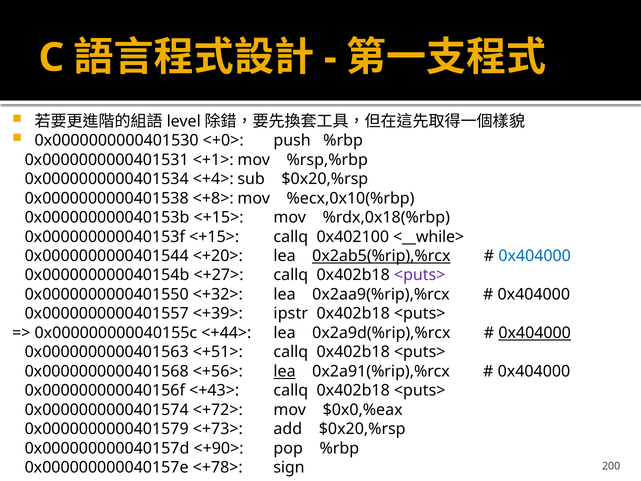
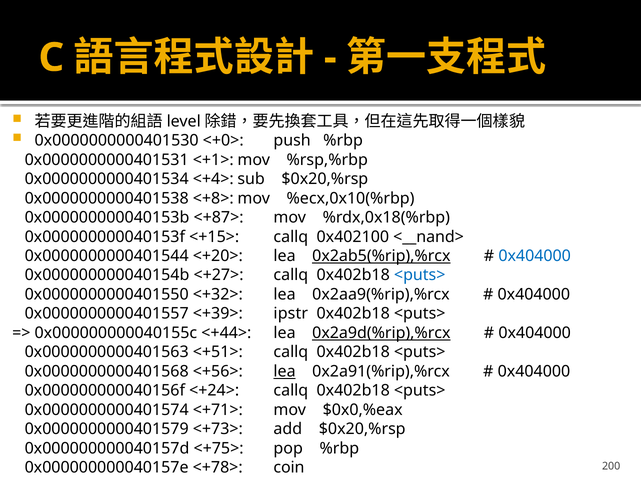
0x000000000040153b <+15>: <+15> -> <+87>
<__while>: <__while> -> <__nand>
<puts> at (420, 275) colour: purple -> blue
0x2a9d(%rip),%rcx underline: none -> present
0x404000 at (535, 333) underline: present -> none
<+43>: <+43> -> <+24>
<+72>: <+72> -> <+71>
<+90>: <+90> -> <+75>
sign: sign -> coin
